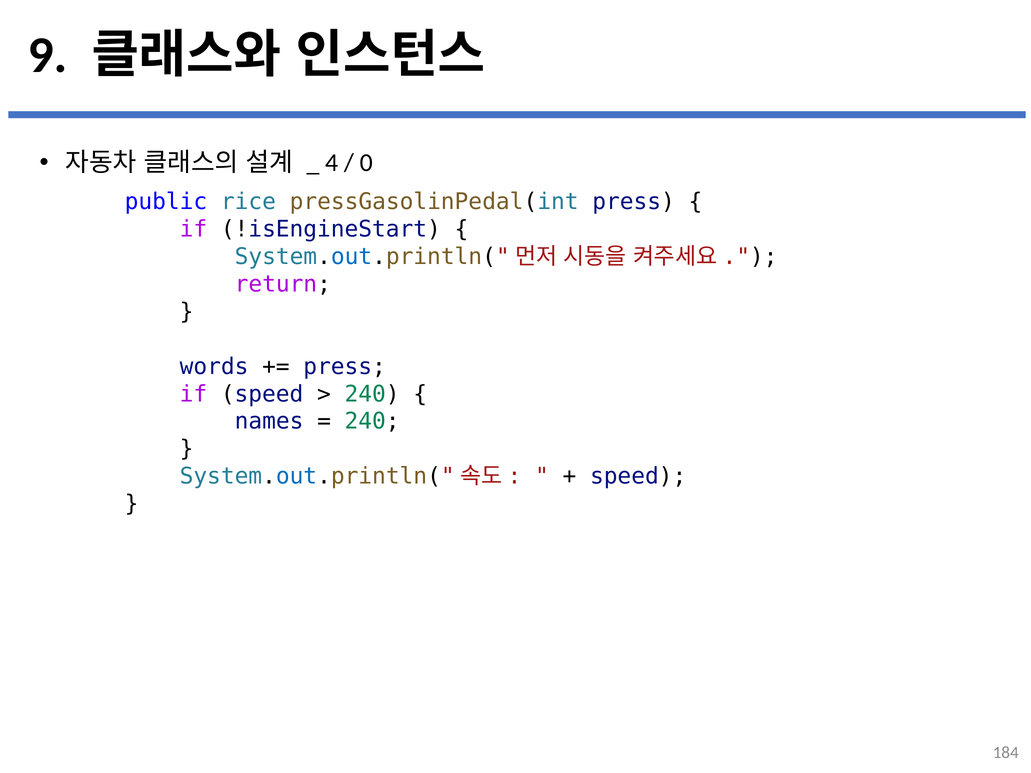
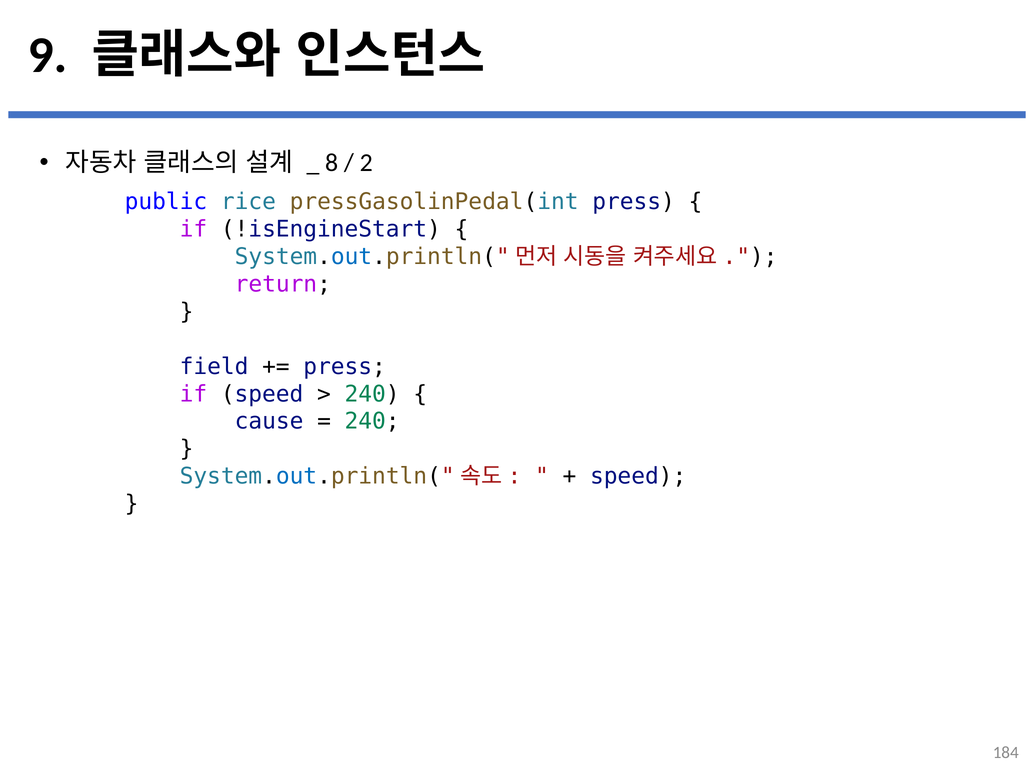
4: 4 -> 8
0: 0 -> 2
words: words -> field
names: names -> cause
